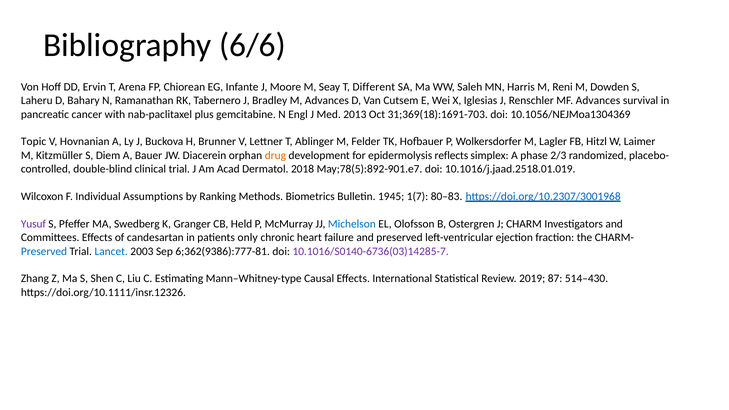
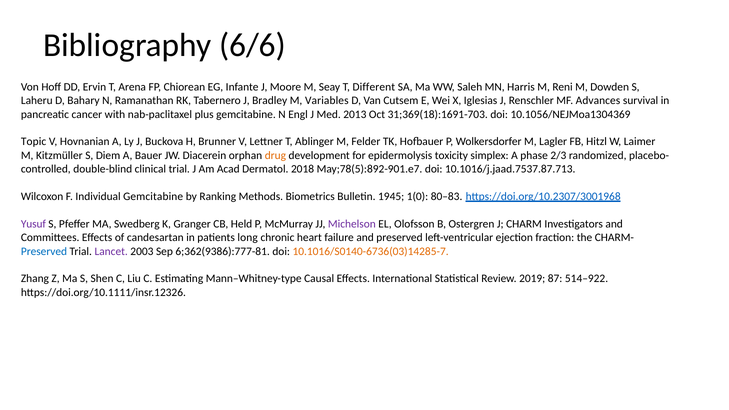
M Advances: Advances -> Variables
reflects: reflects -> toxicity
10.1016/j.jaad.2518.01.019: 10.1016/j.jaad.2518.01.019 -> 10.1016/j.jaad.7537.87.713
Individual Assumptions: Assumptions -> Gemcitabine
1(7: 1(7 -> 1(0
Michelson colour: blue -> purple
only: only -> long
Lancet colour: blue -> purple
10.1016/S0140-6736(03)14285-7 colour: purple -> orange
514–430: 514–430 -> 514–922
